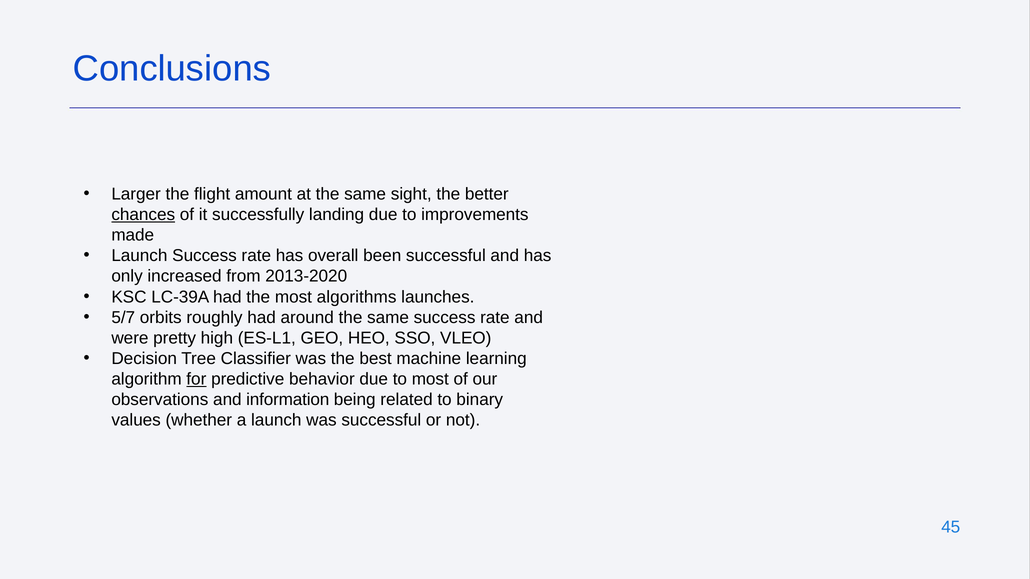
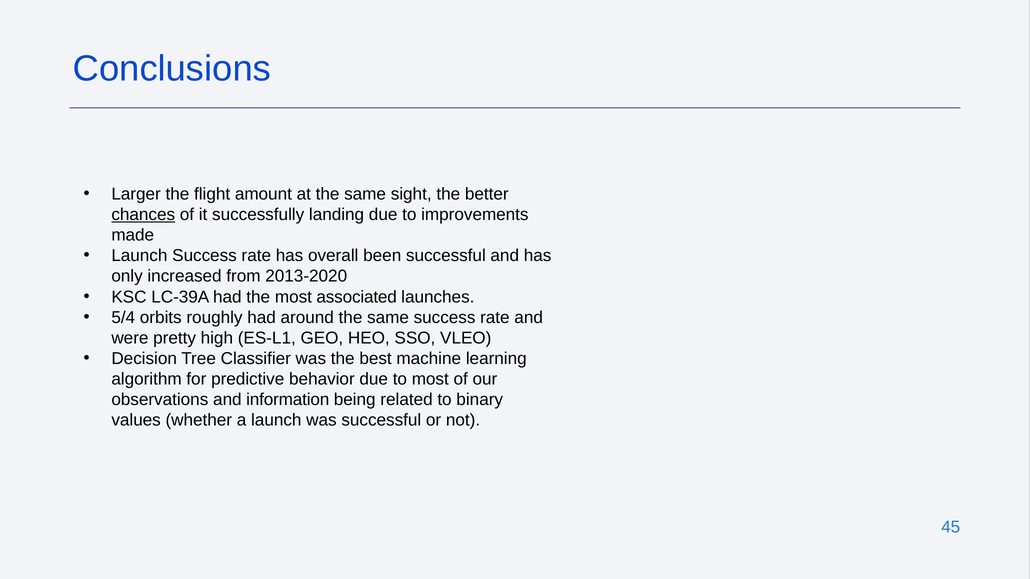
algorithms: algorithms -> associated
5/7: 5/7 -> 5/4
for underline: present -> none
